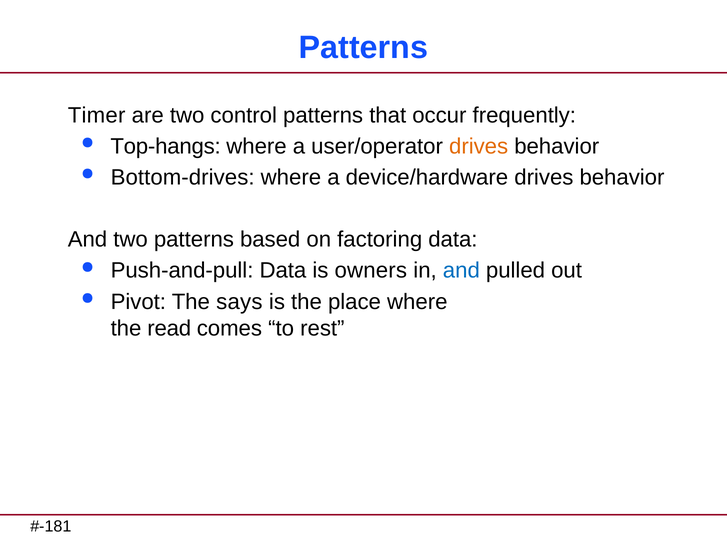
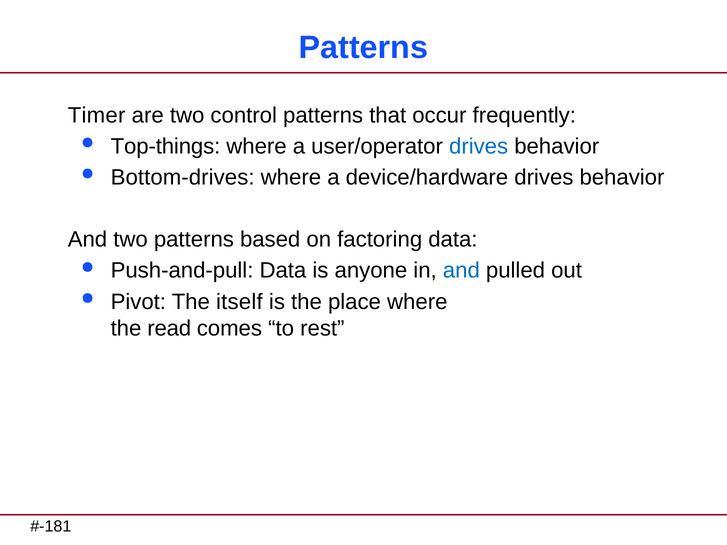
Top-hangs: Top-hangs -> Top-things
drives at (479, 146) colour: orange -> blue
owners: owners -> anyone
says: says -> itself
